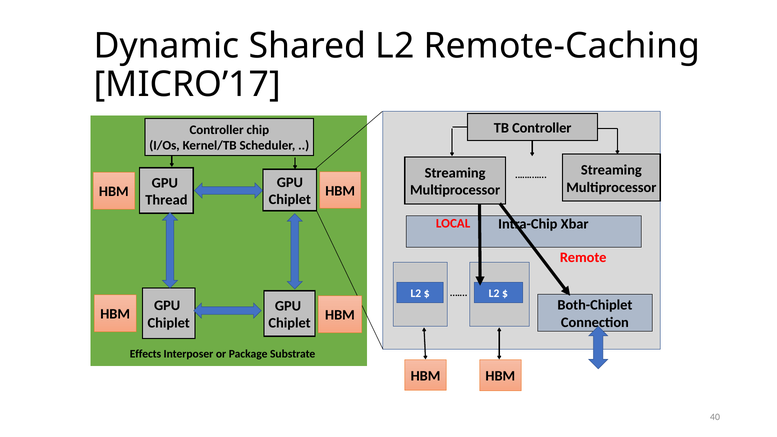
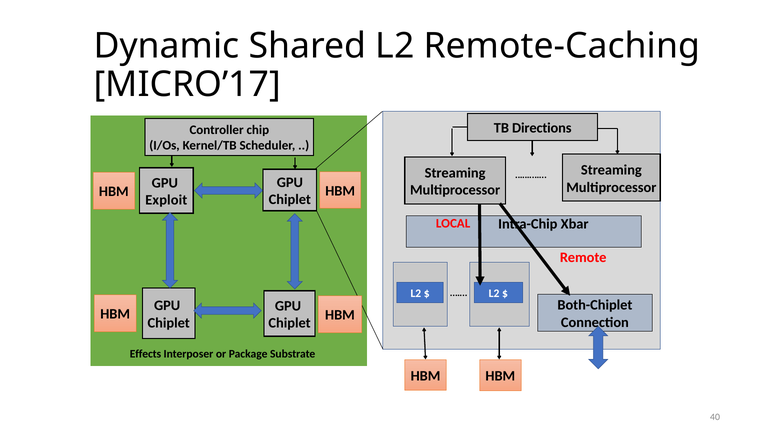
TB Controller: Controller -> Directions
Thread: Thread -> Exploit
